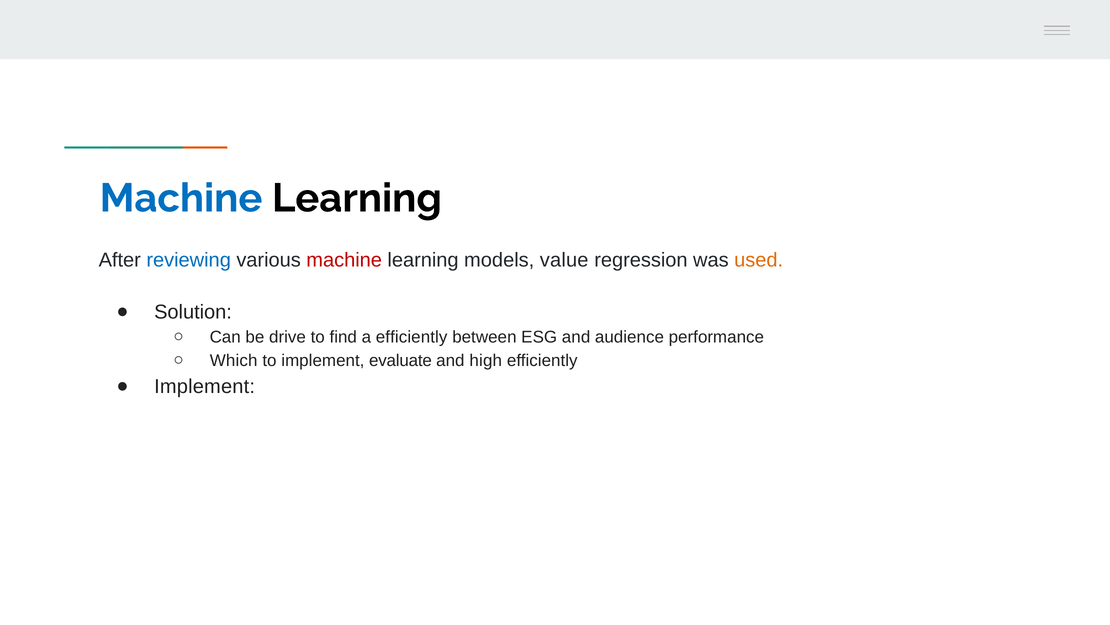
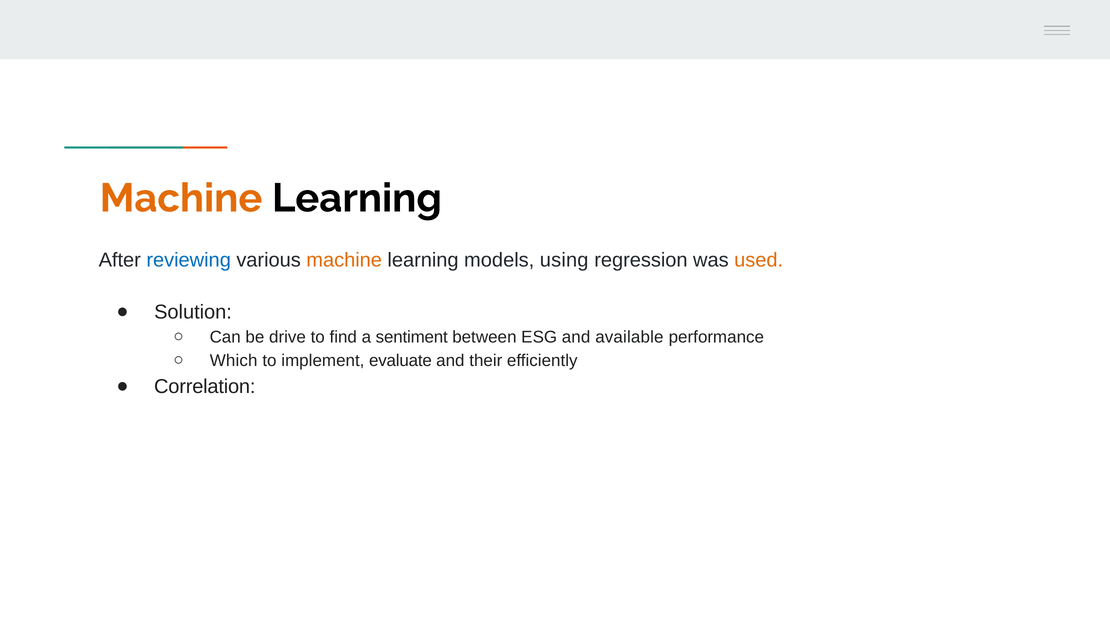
Machine at (181, 198) colour: blue -> orange
machine at (344, 260) colour: red -> orange
value: value -> using
a efficiently: efficiently -> sentiment
audience: audience -> available
high: high -> their
Implement at (205, 386): Implement -> Correlation
